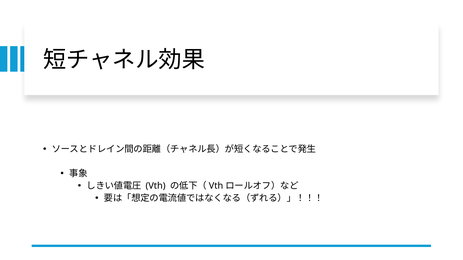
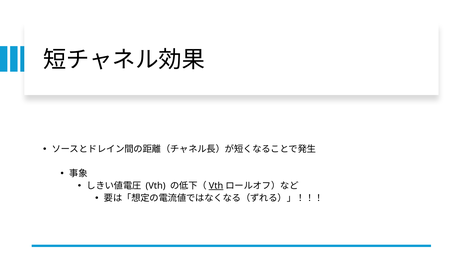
Vth at (216, 186) underline: none -> present
